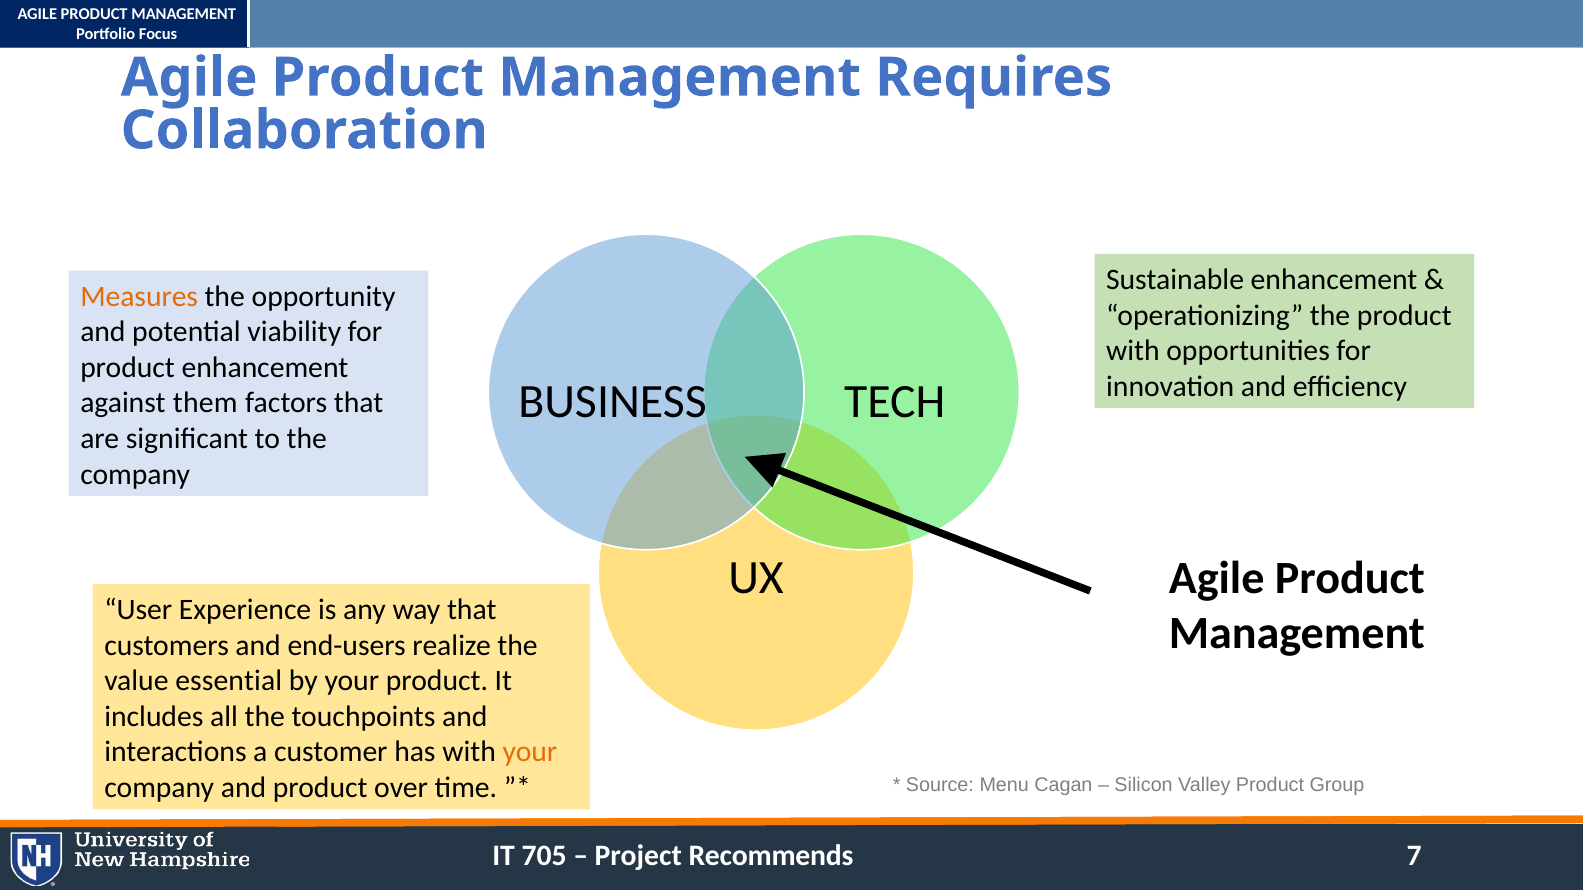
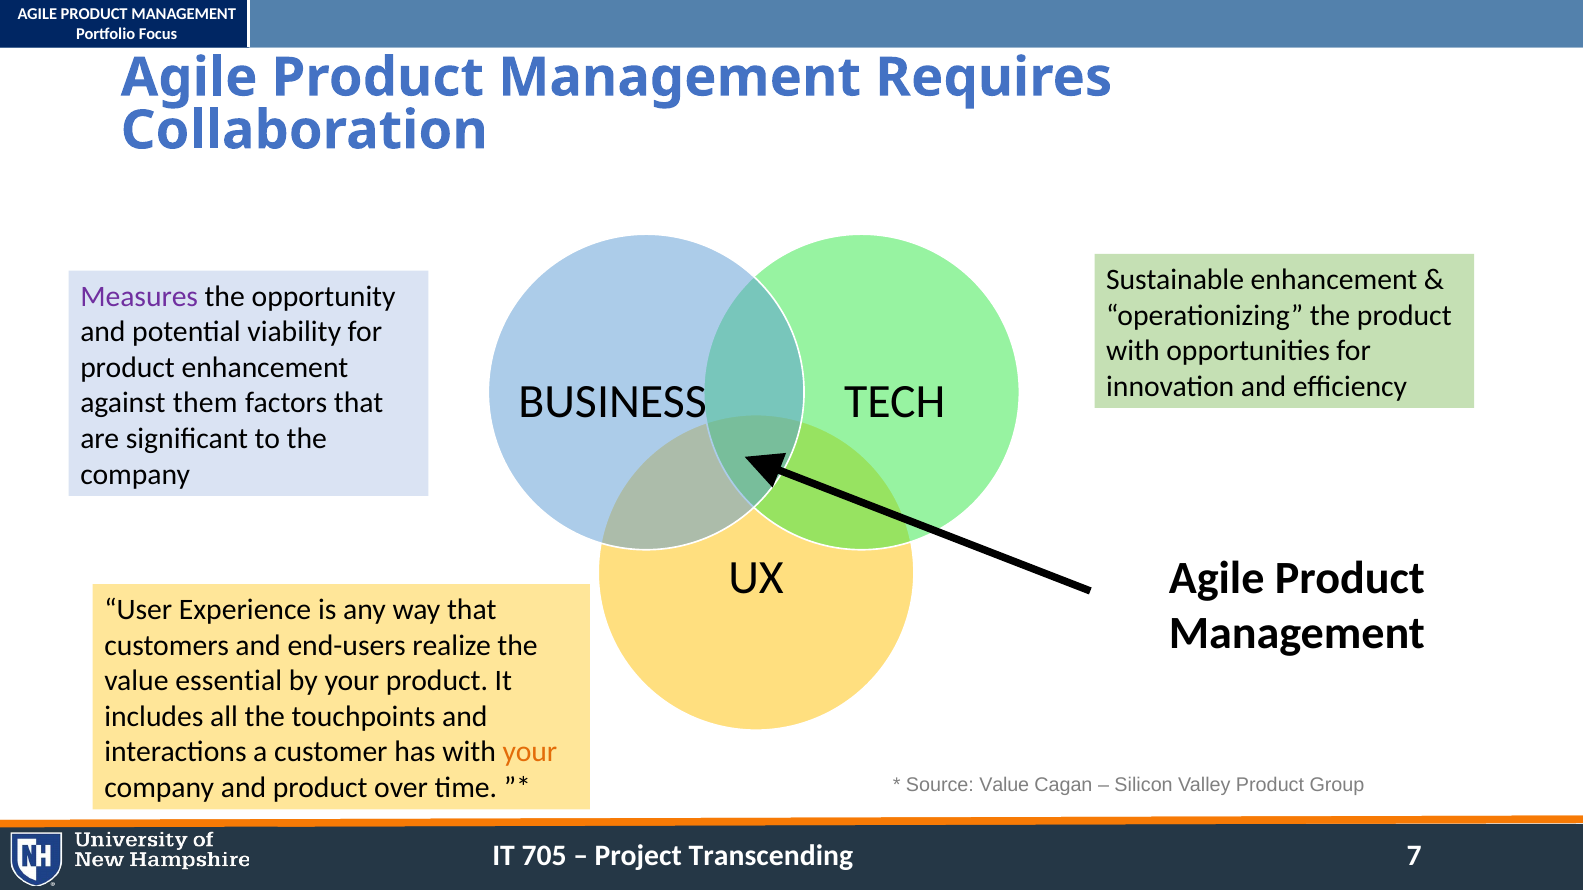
Measures colour: orange -> purple
Source Menu: Menu -> Value
Recommends: Recommends -> Transcending
